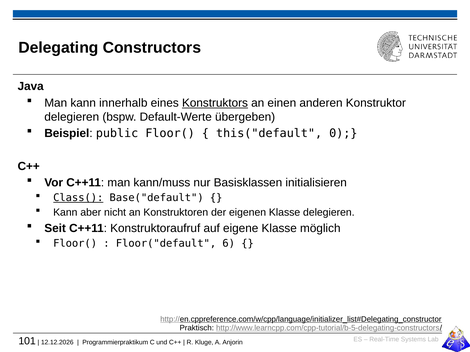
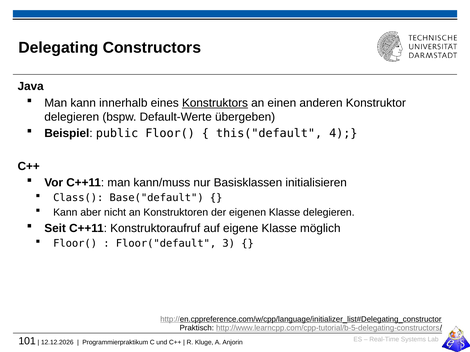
0: 0 -> 4
Class( underline: present -> none
6: 6 -> 3
